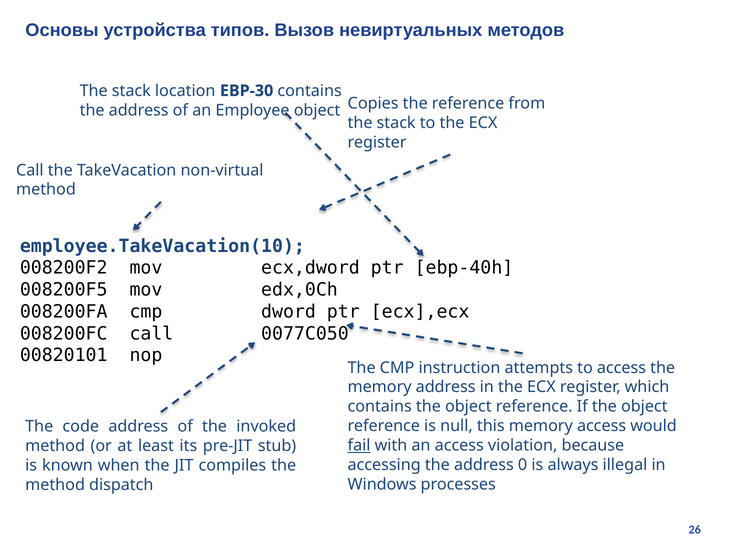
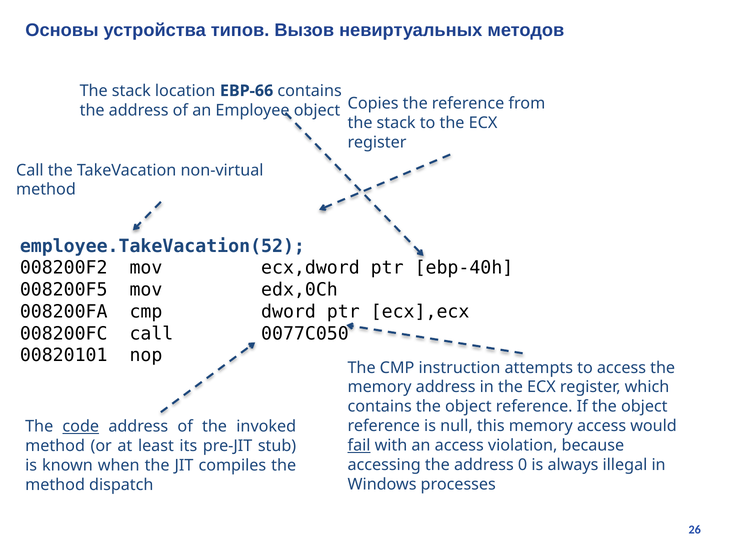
EBP-30: EBP-30 -> EBP-66
employee.TakeVacation(10: employee.TakeVacation(10 -> employee.TakeVacation(52
code underline: none -> present
